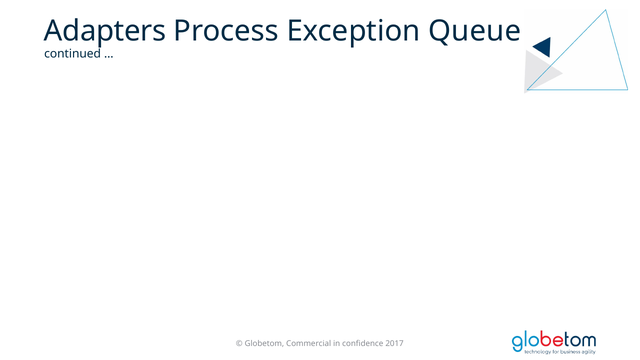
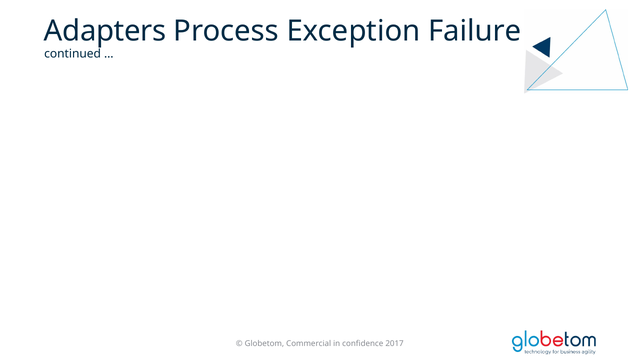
Queue: Queue -> Failure
